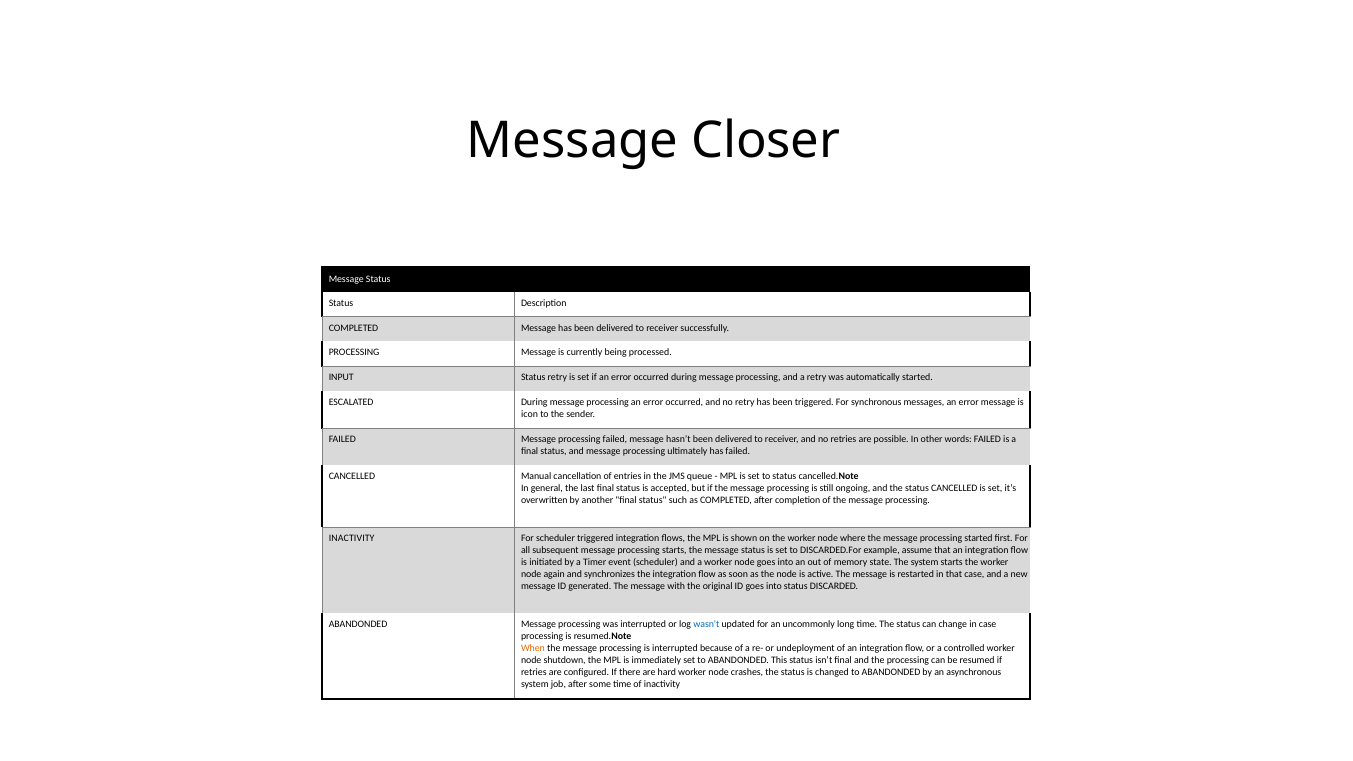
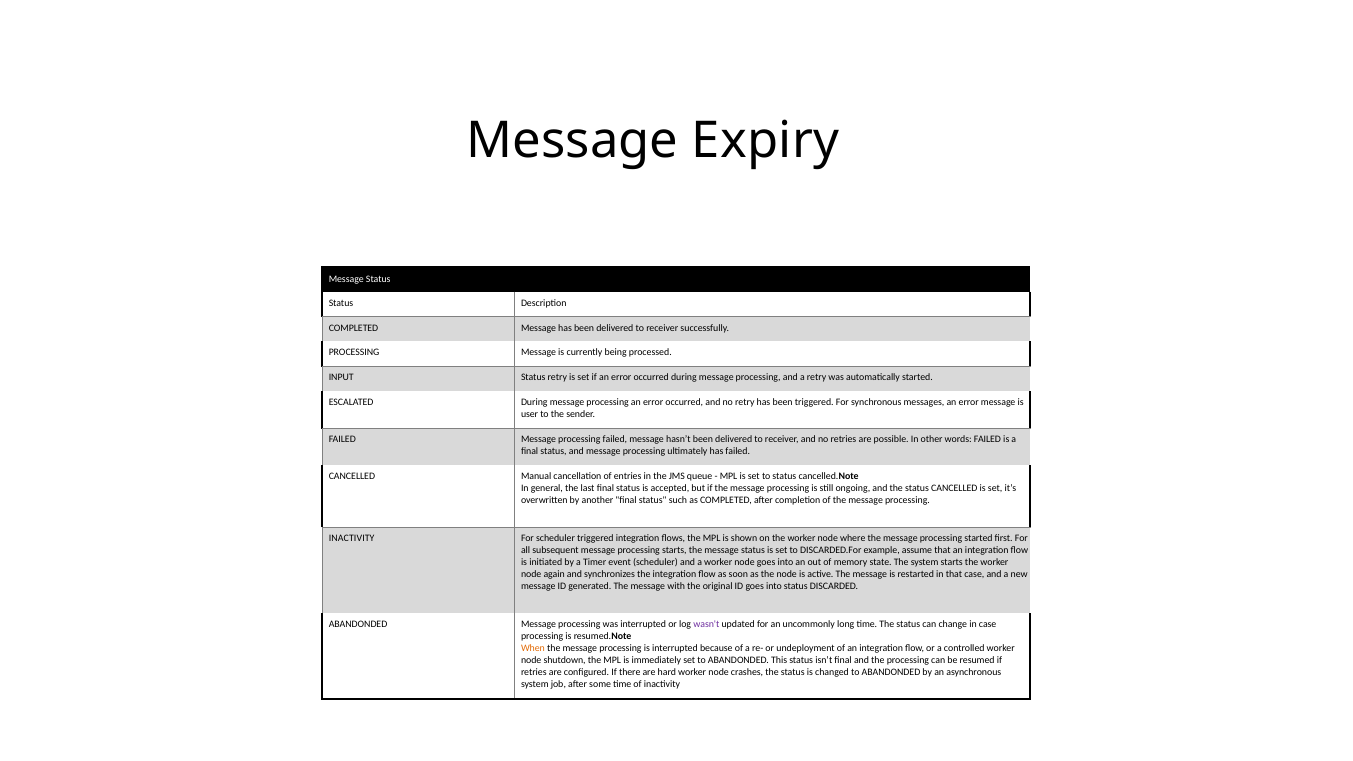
Closer: Closer -> Expiry
icon: icon -> user
wasn't colour: blue -> purple
